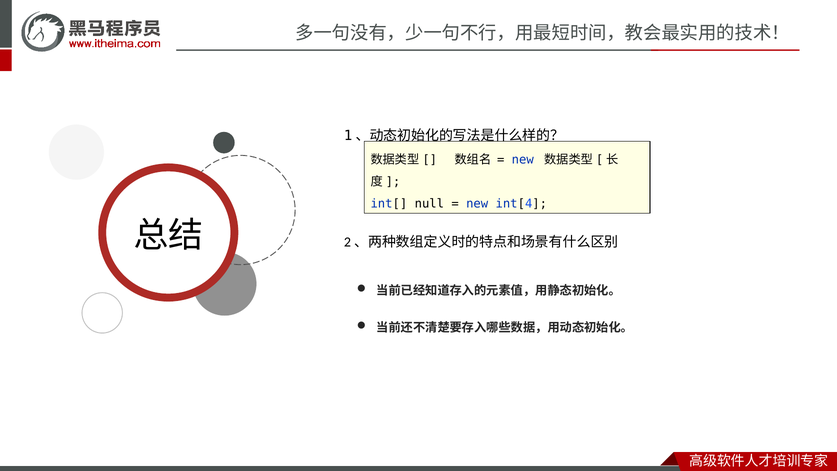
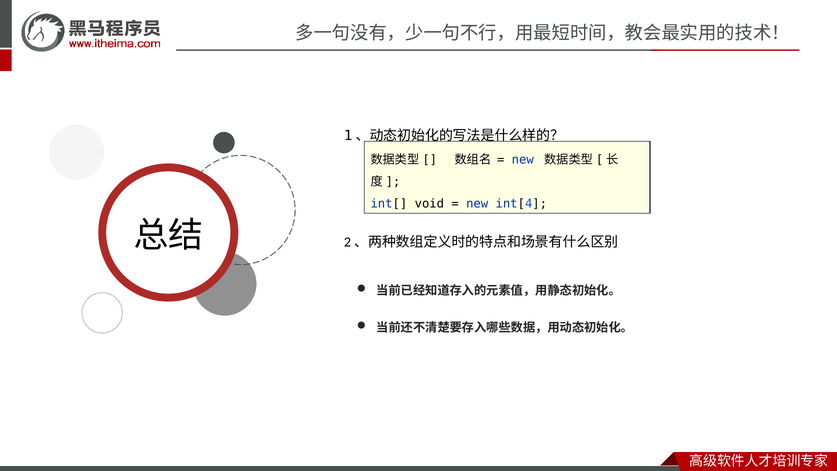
null: null -> void
